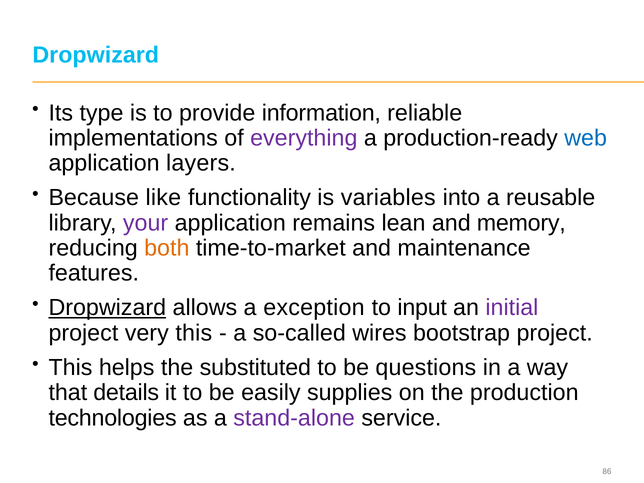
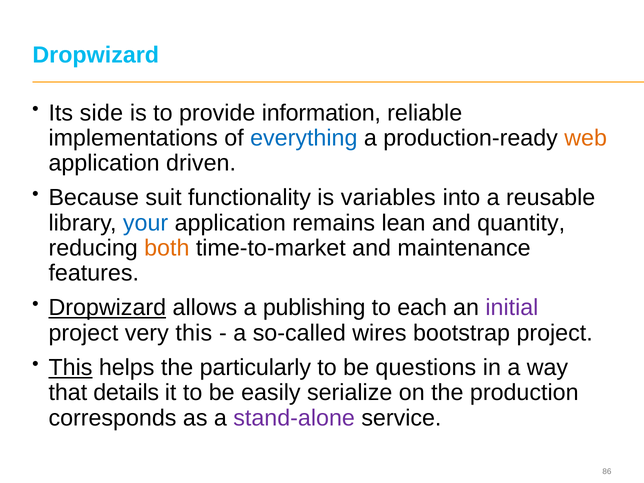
type: type -> side
everything colour: purple -> blue
web colour: blue -> orange
layers: layers -> driven
like: like -> suit
your colour: purple -> blue
memory: memory -> quantity
exception: exception -> publishing
input: input -> each
This at (70, 368) underline: none -> present
substituted: substituted -> particularly
supplies: supplies -> serialize
technologies: technologies -> corresponds
